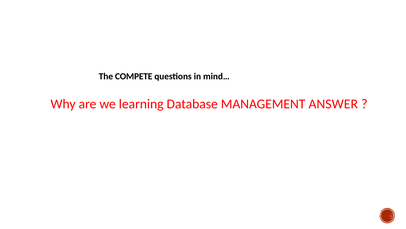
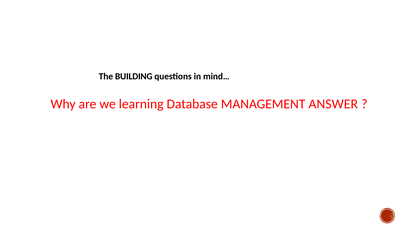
COMPETE: COMPETE -> BUILDING
